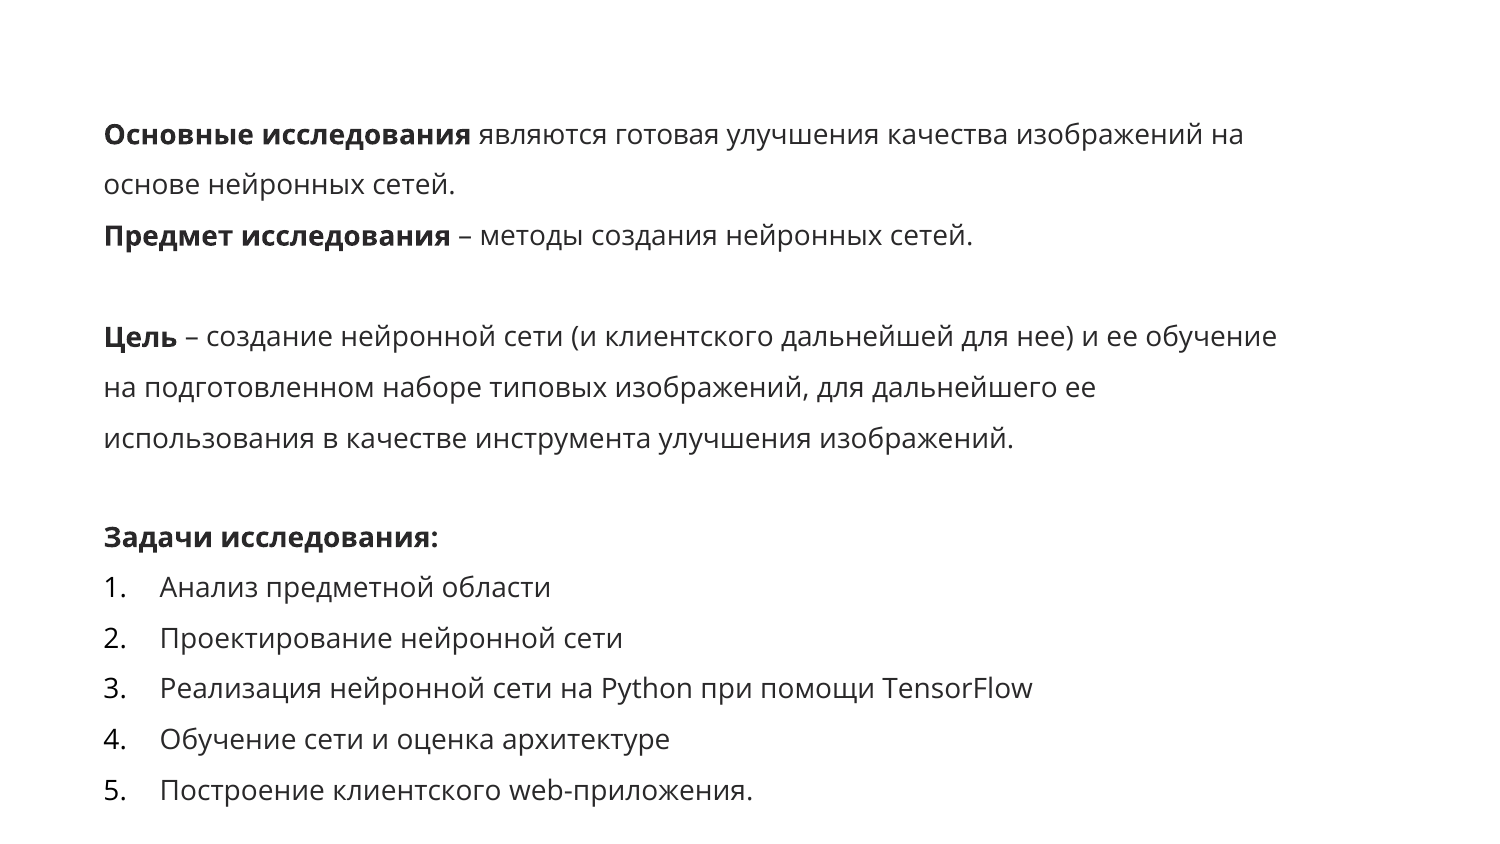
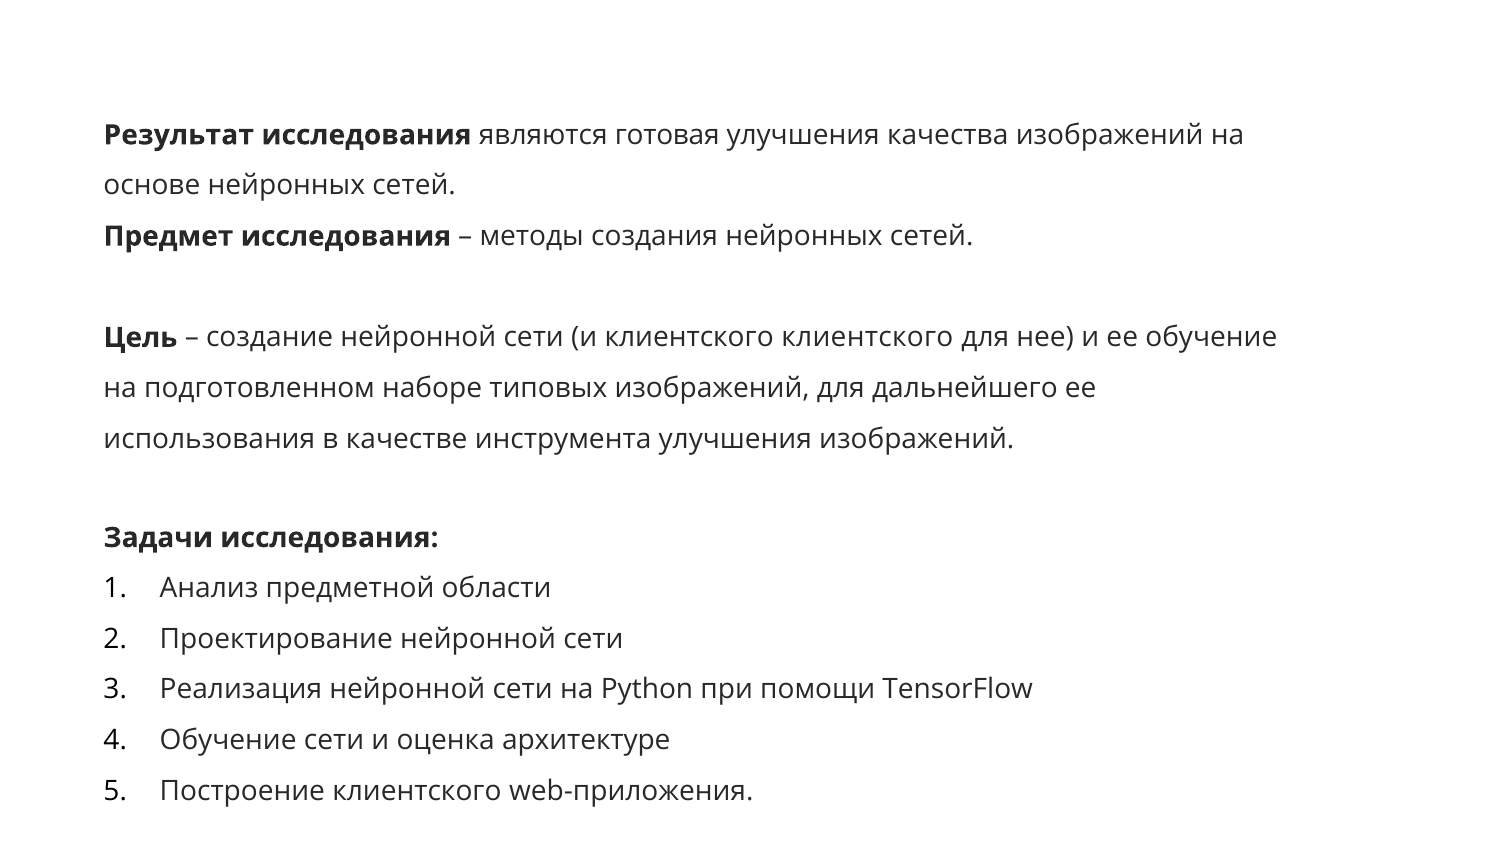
Основные: Основные -> Результат
клиентского дальнейшей: дальнейшей -> клиентского
